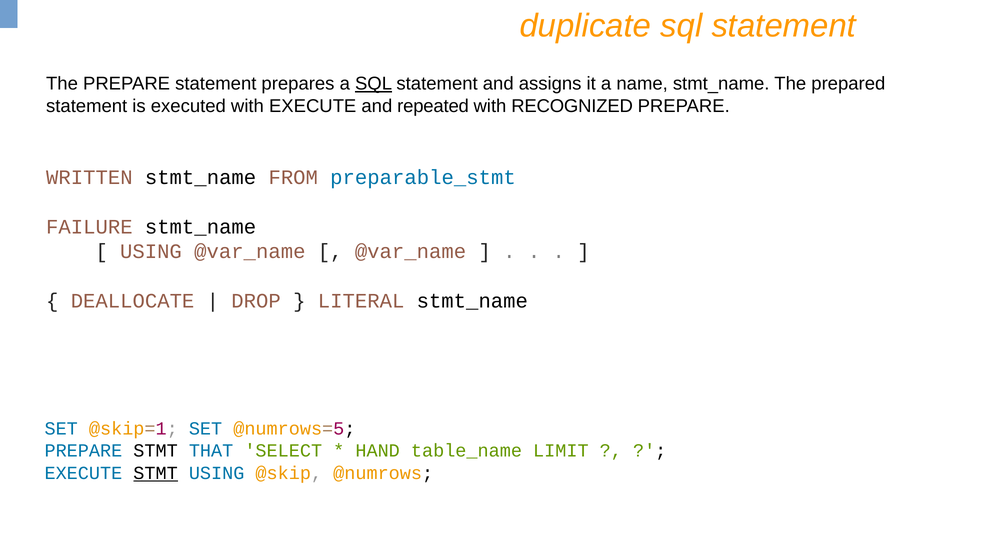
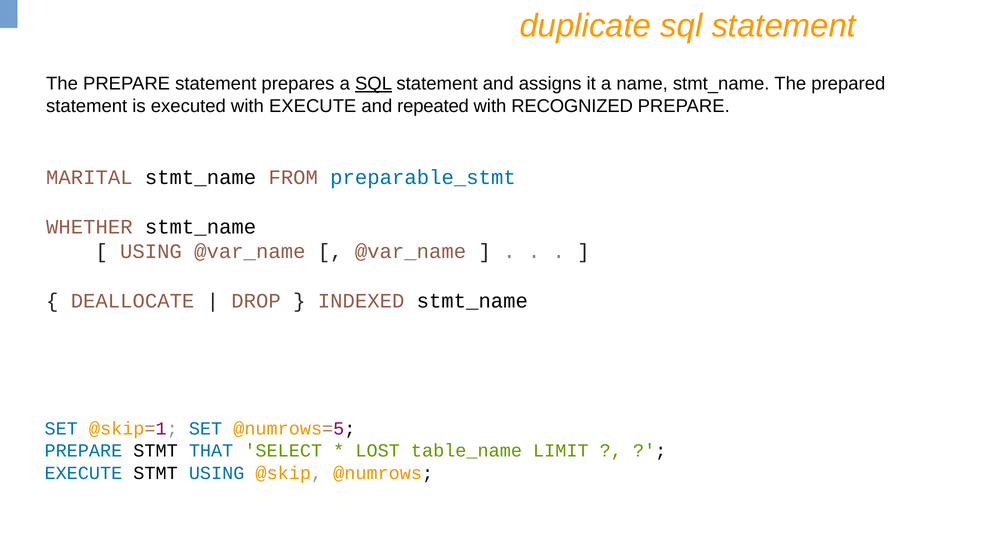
WRITTEN: WRITTEN -> MARITAL
FAILURE: FAILURE -> WHETHER
LITERAL: LITERAL -> INDEXED
HAND: HAND -> LOST
STMT at (156, 473) underline: present -> none
